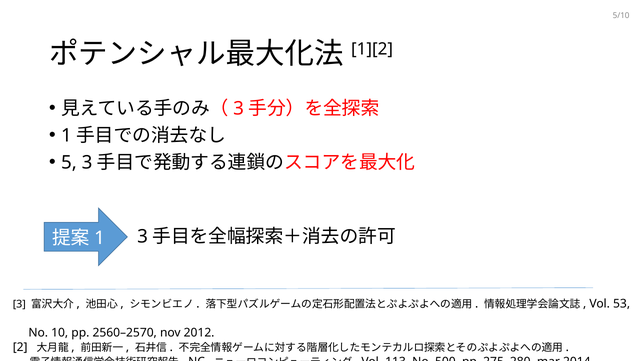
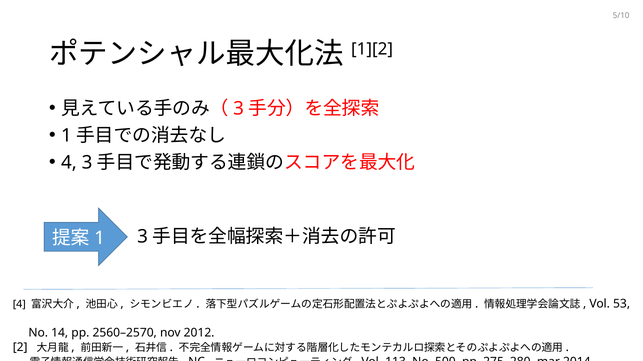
5 at (69, 163): 5 -> 4
3 at (19, 305): 3 -> 4
10: 10 -> 14
